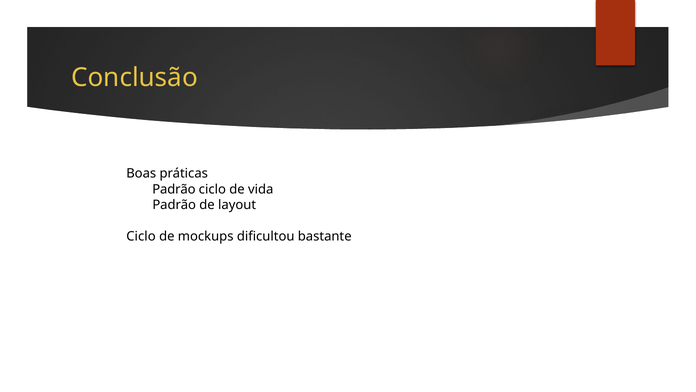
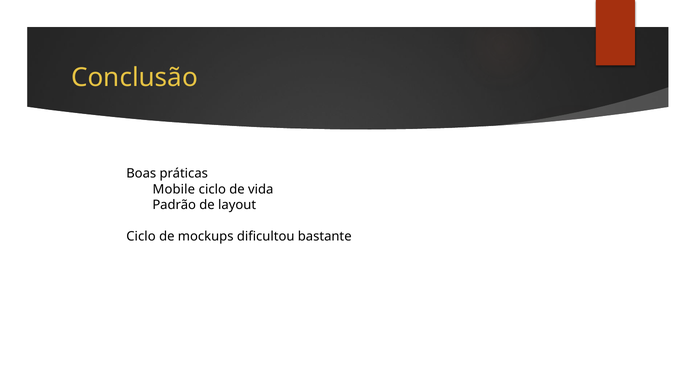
Padrão at (174, 189): Padrão -> Mobile
